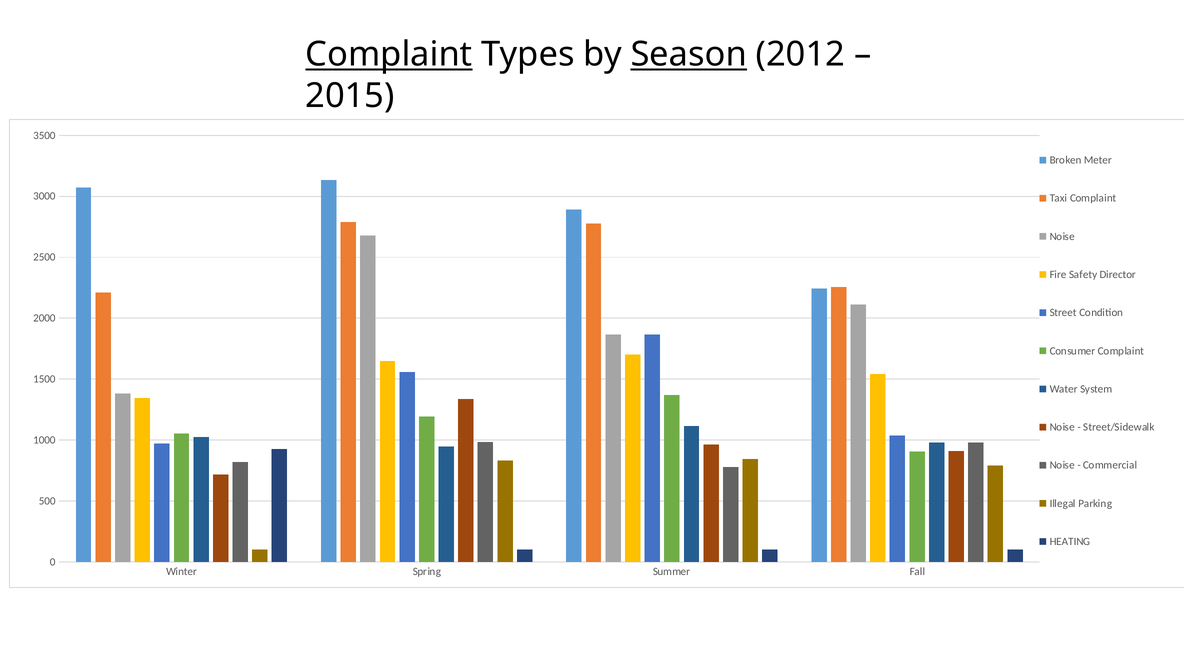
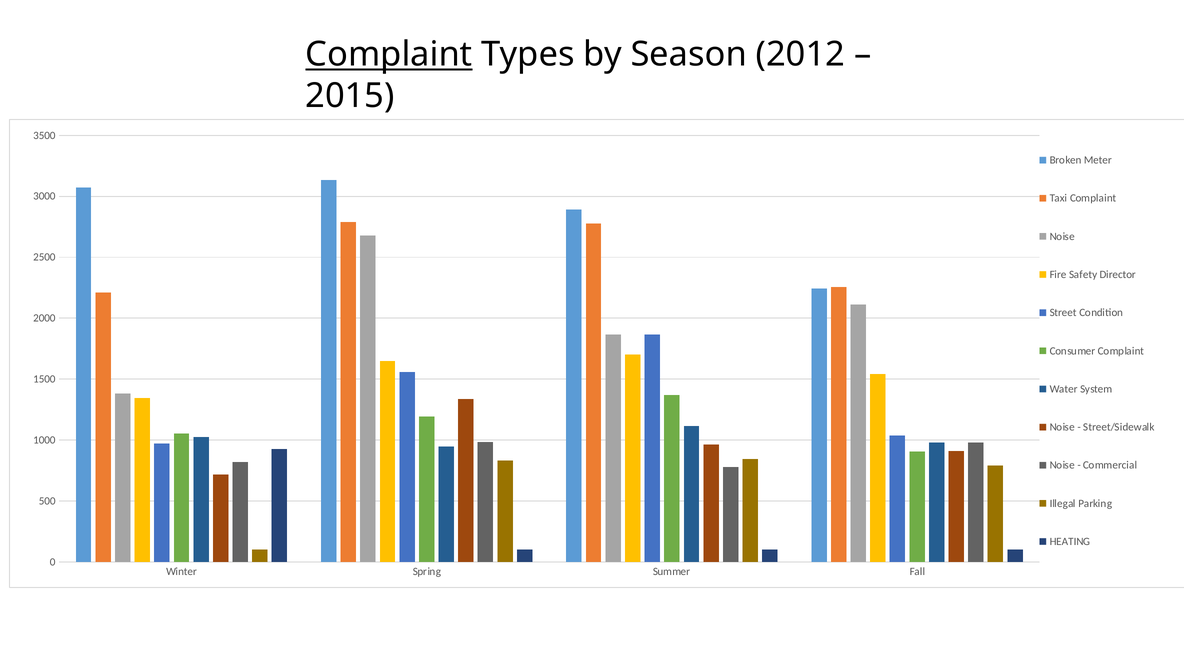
Season underline: present -> none
